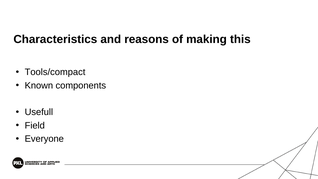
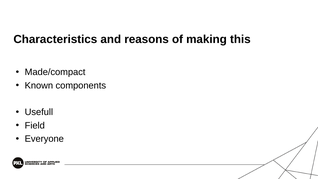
Tools/compact: Tools/compact -> Made/compact
